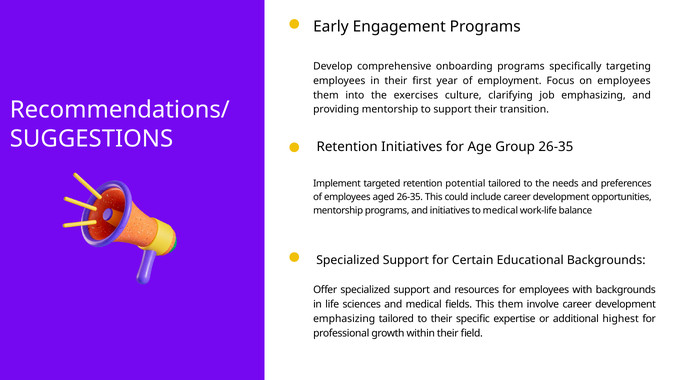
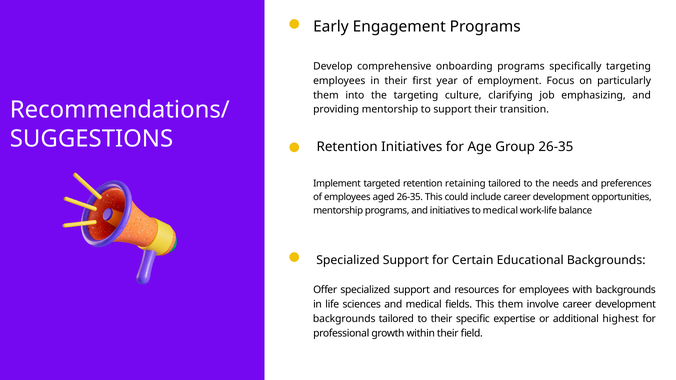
on employees: employees -> particularly
the exercises: exercises -> targeting
potential: potential -> retaining
emphasizing at (344, 319): emphasizing -> backgrounds
